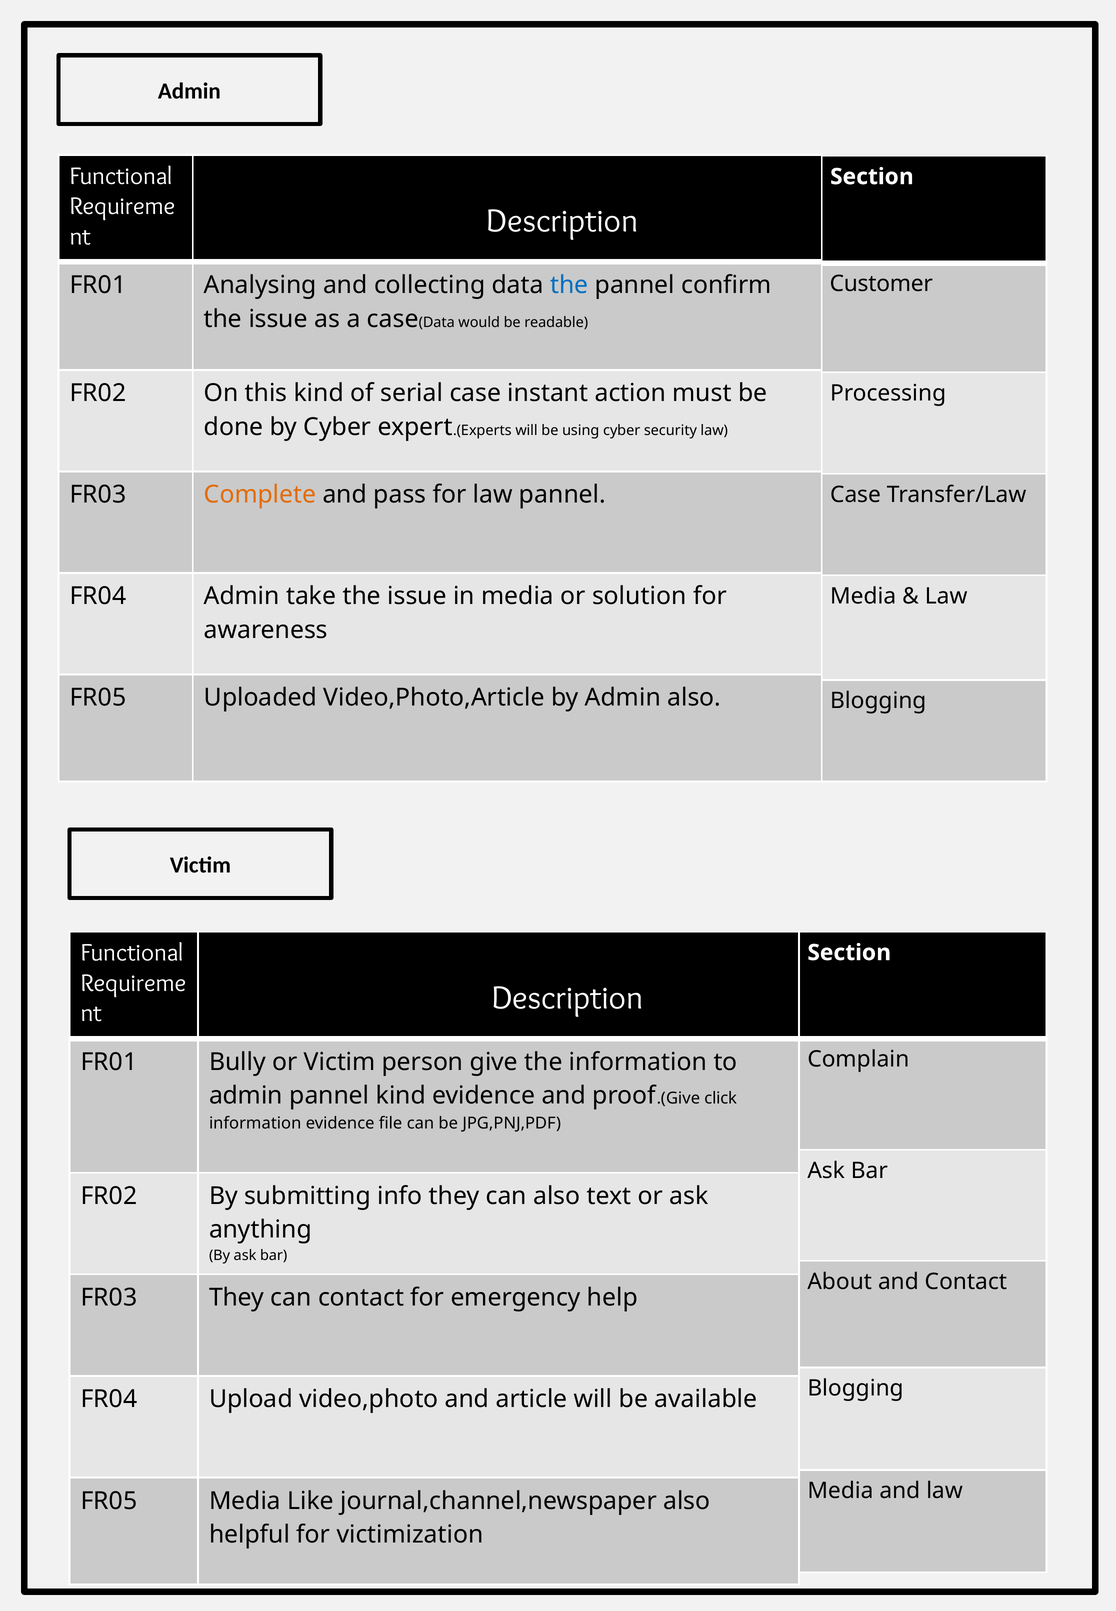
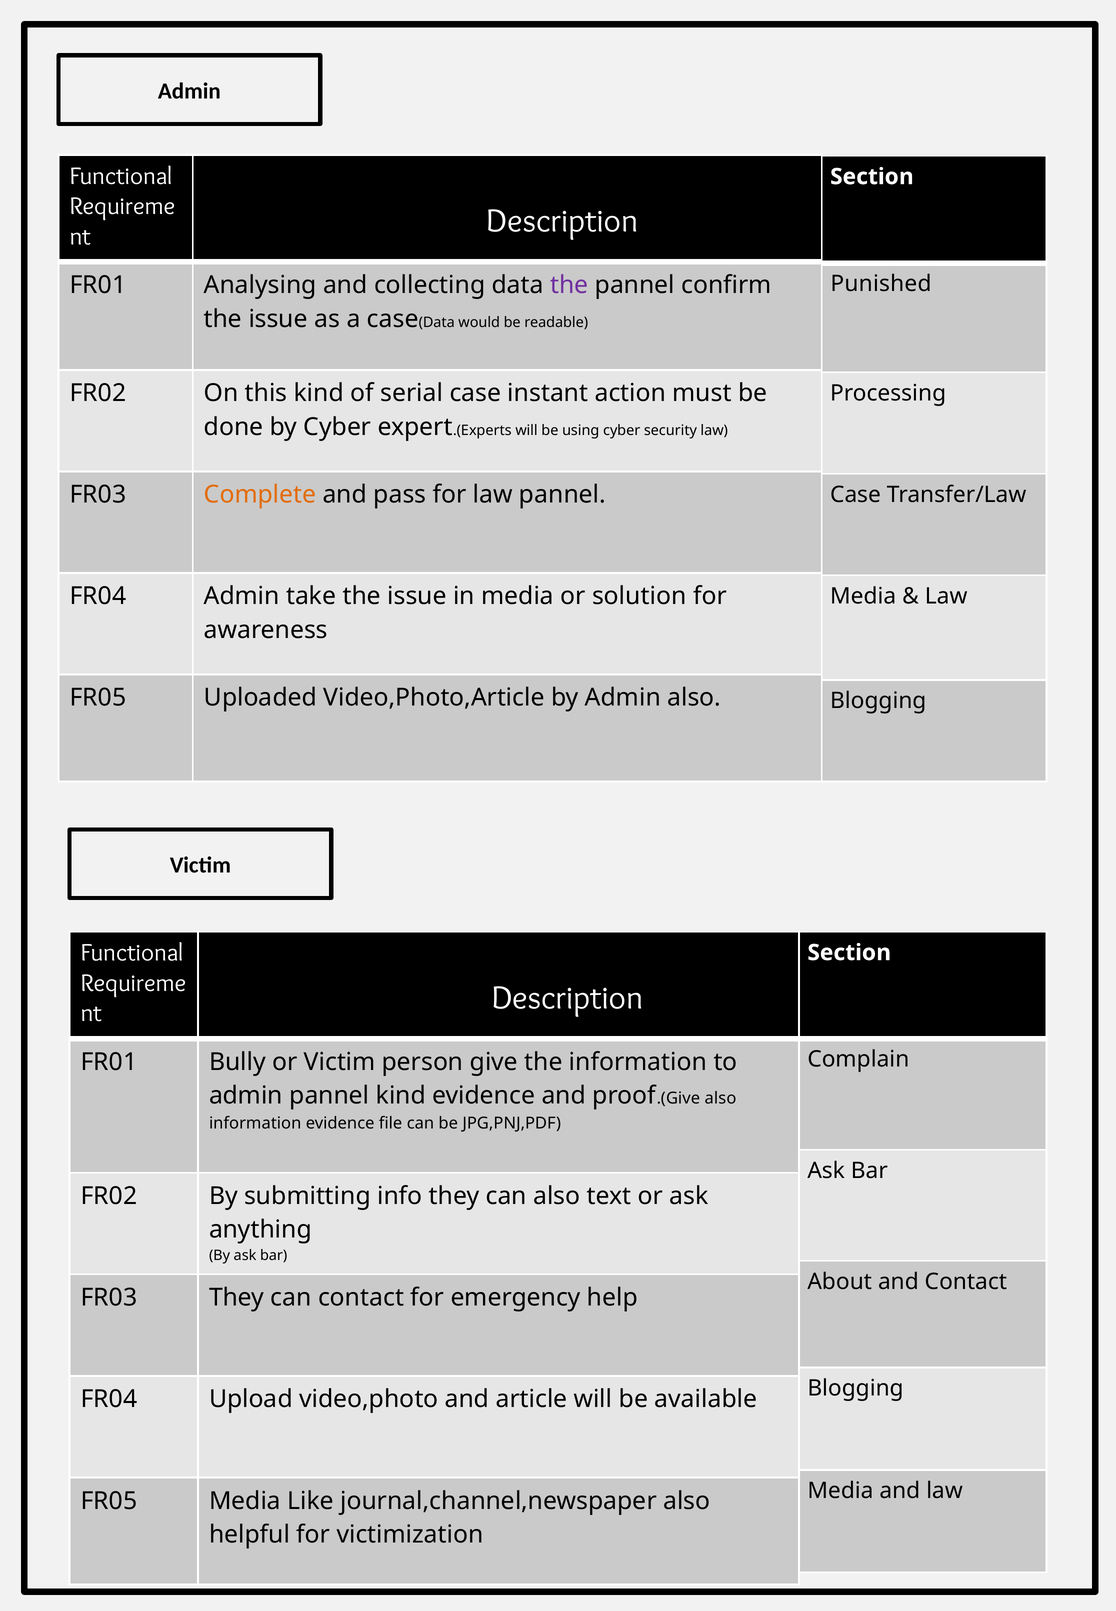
Customer: Customer -> Punished
the at (569, 285) colour: blue -> purple
click at (721, 1099): click -> also
